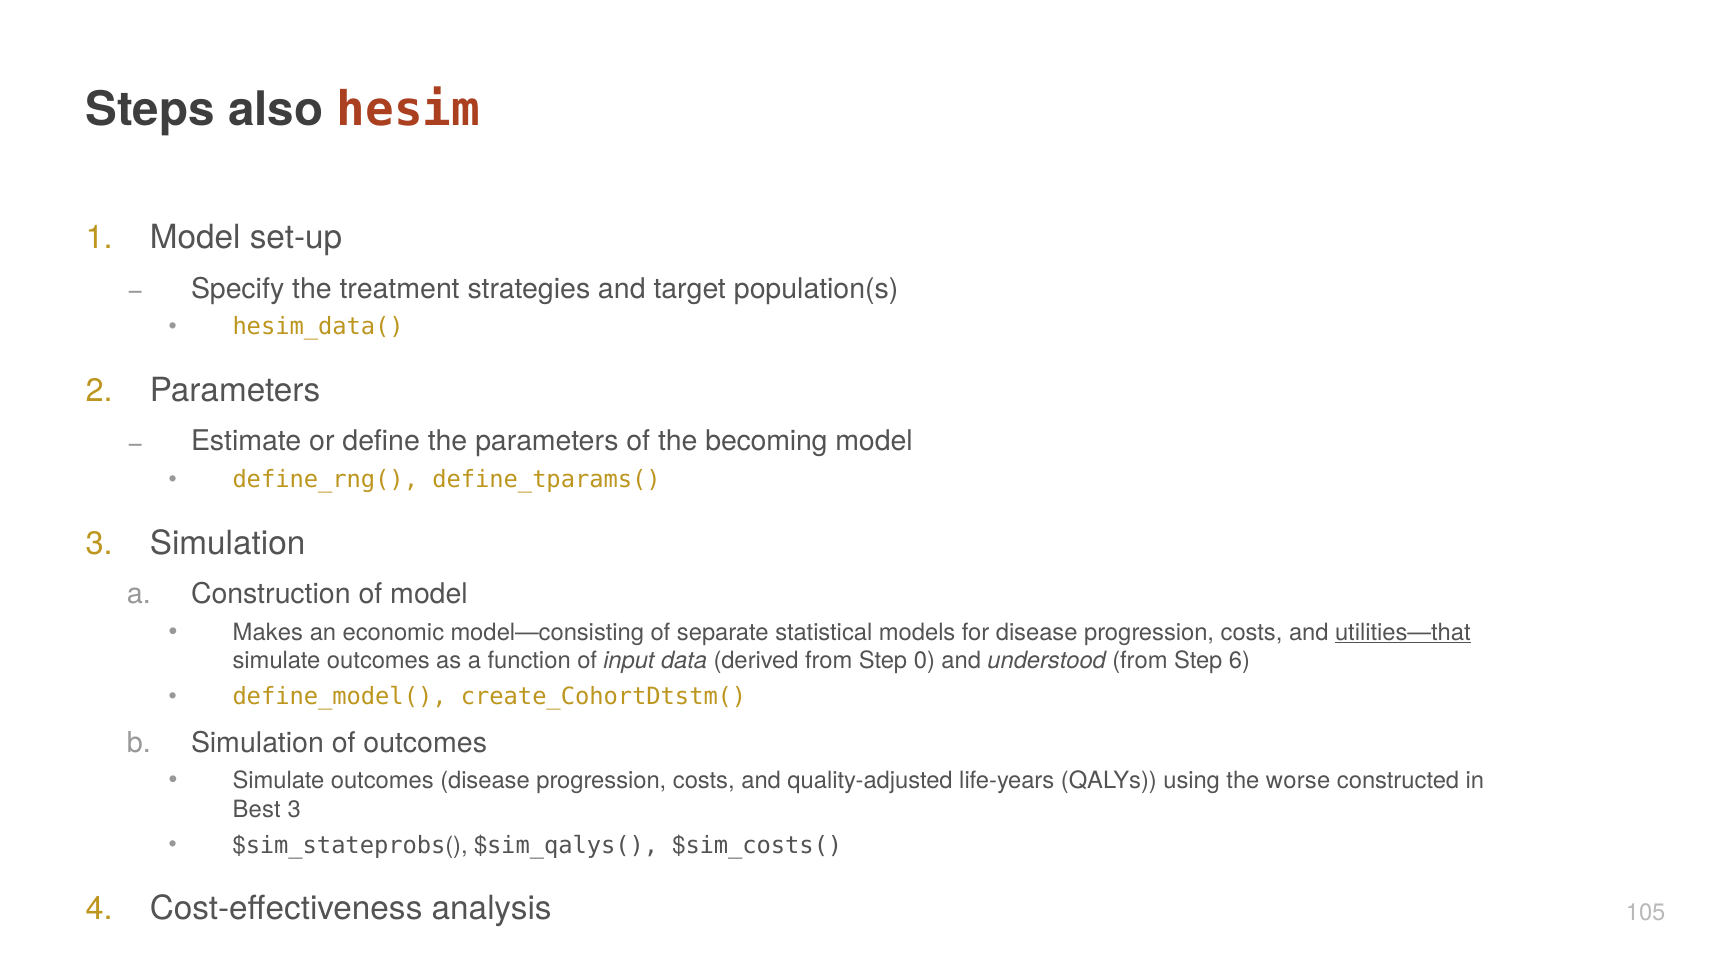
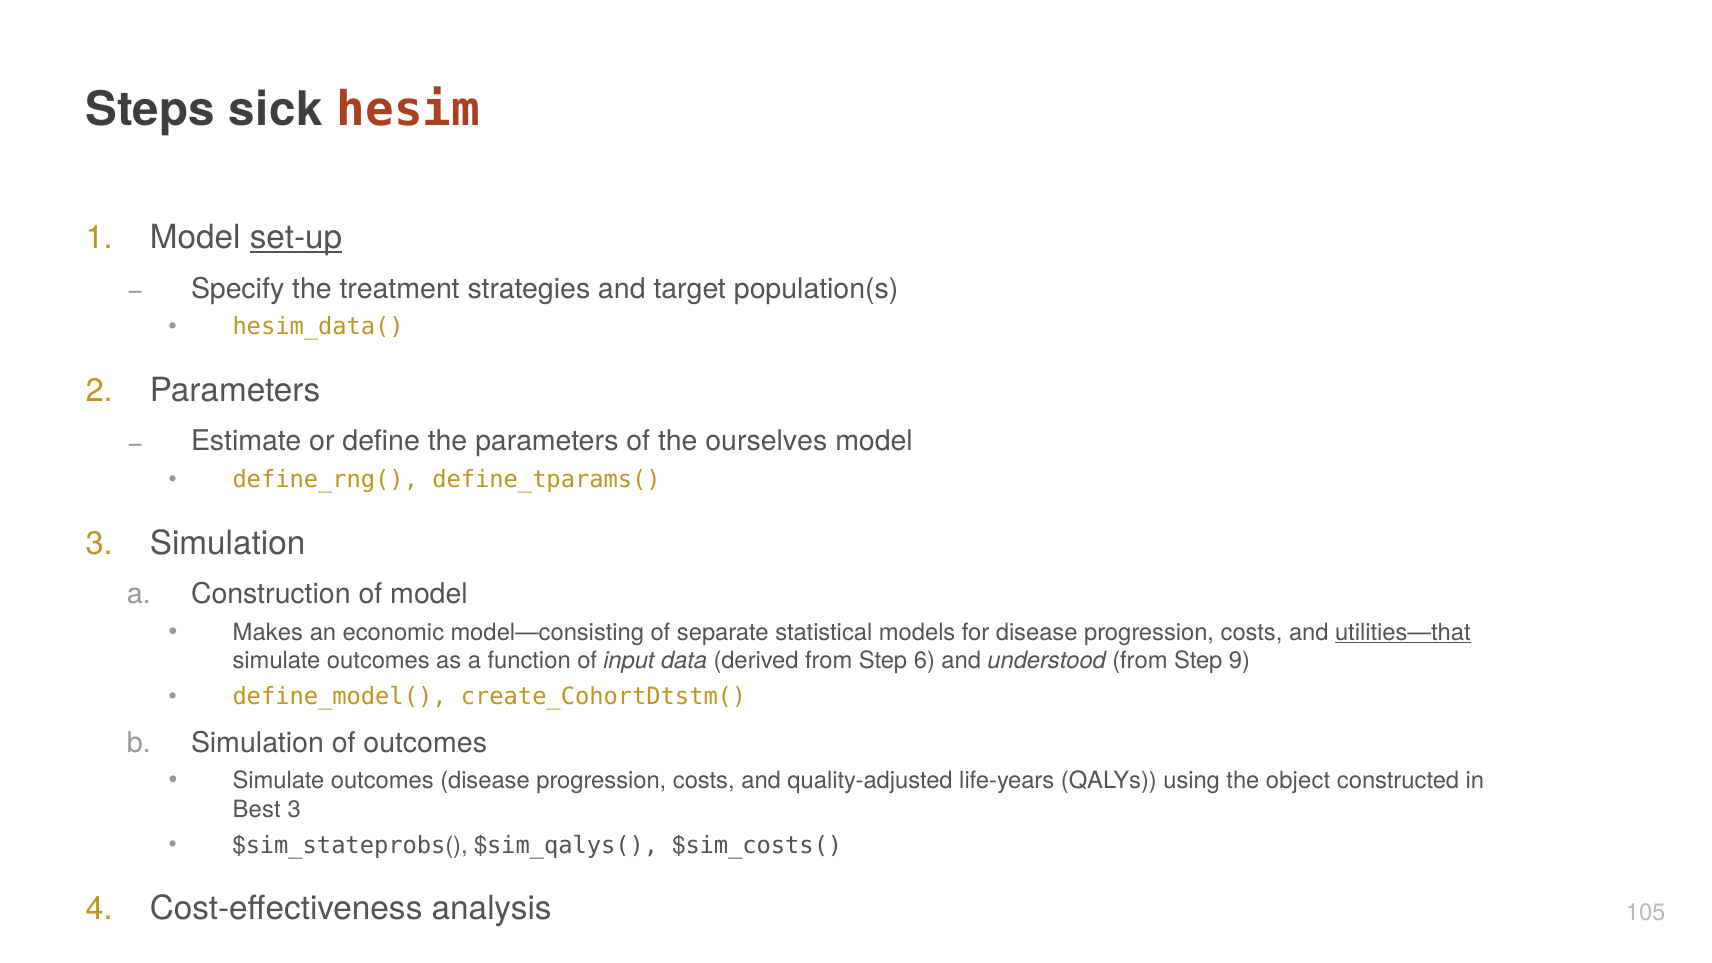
also: also -> sick
set-up underline: none -> present
becoming: becoming -> ourselves
0: 0 -> 6
6: 6 -> 9
worse: worse -> object
